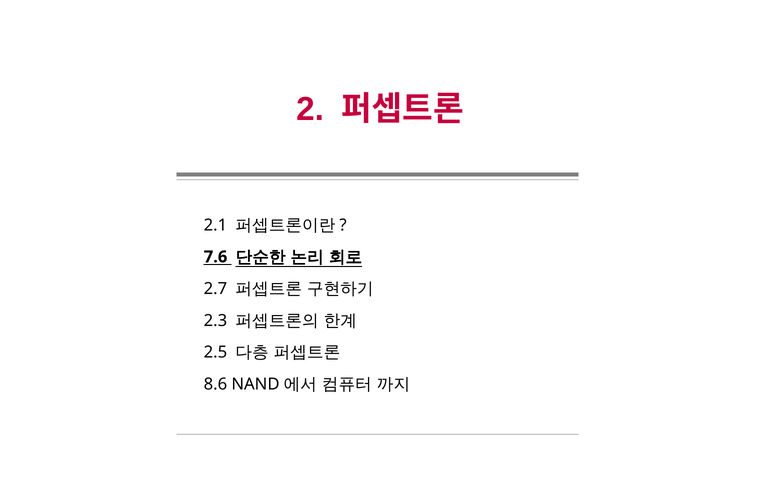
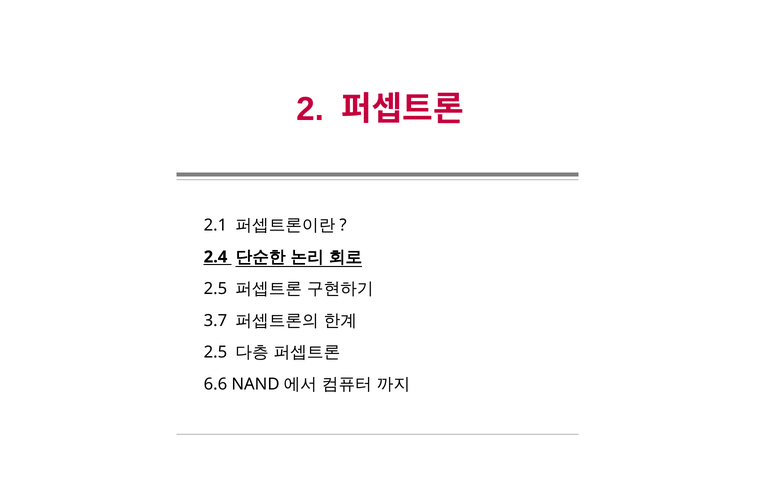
7.6: 7.6 -> 2.4
2.7 at (215, 289): 2.7 -> 2.5
2.3: 2.3 -> 3.7
8.6: 8.6 -> 6.6
